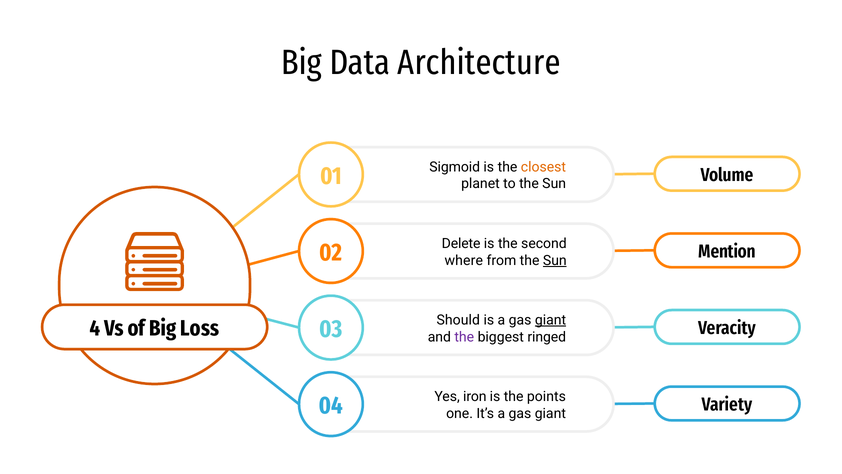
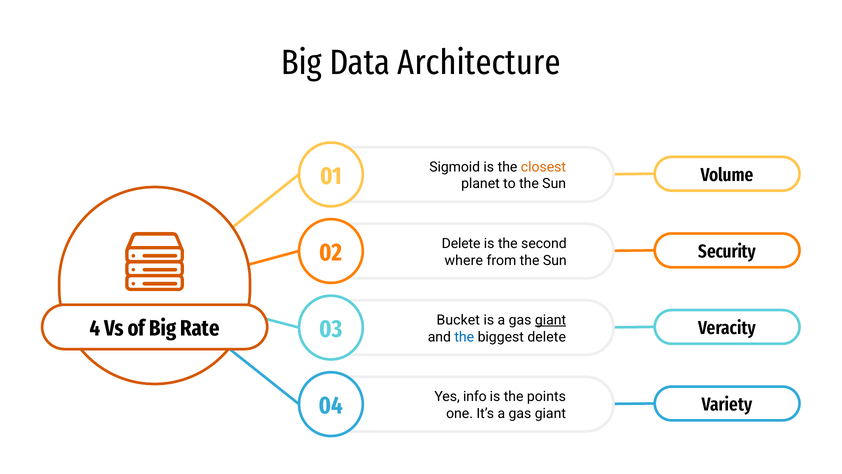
Mention: Mention -> Security
Sun at (555, 260) underline: present -> none
Should: Should -> Bucket
Loss: Loss -> Rate
the at (464, 337) colour: purple -> blue
biggest ringed: ringed -> delete
iron: iron -> info
